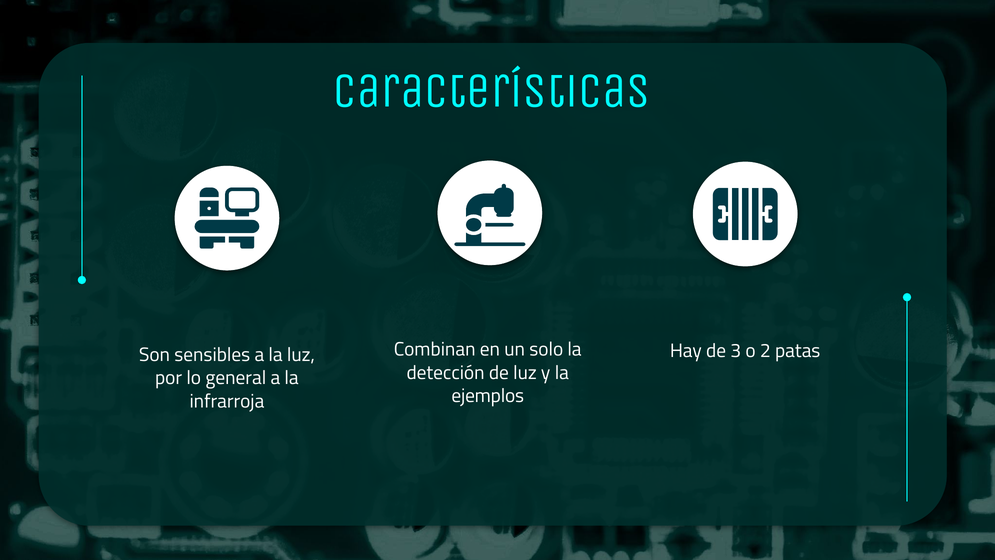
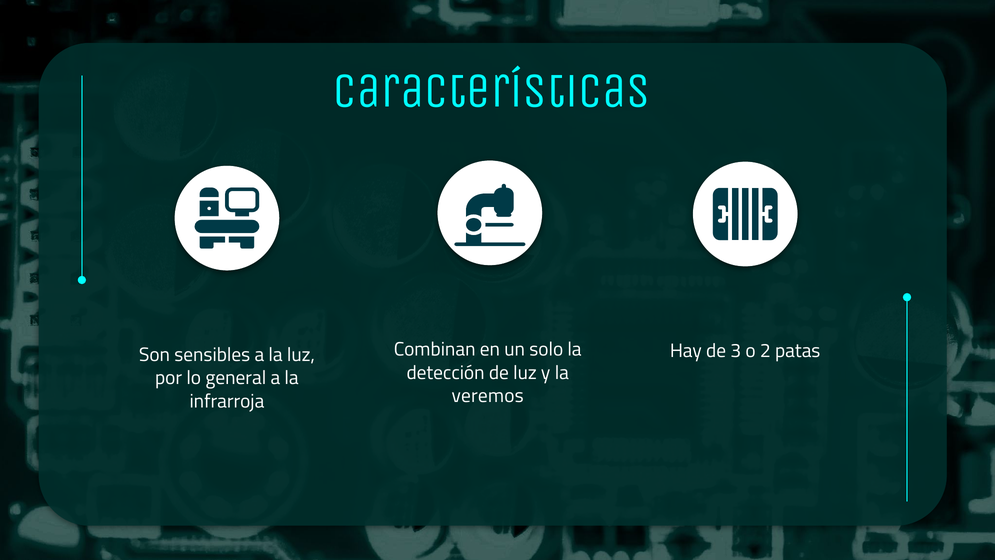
ejemplos: ejemplos -> veremos
